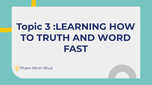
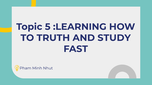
3: 3 -> 5
WORD: WORD -> STUDY
